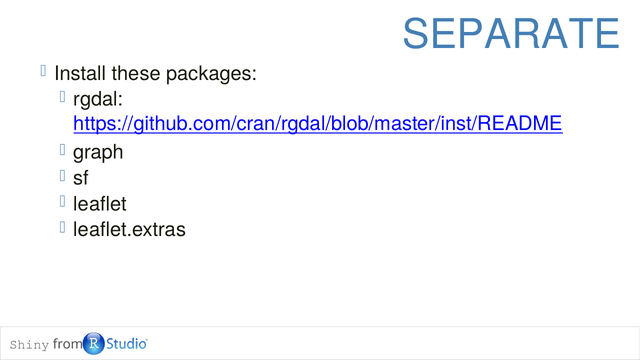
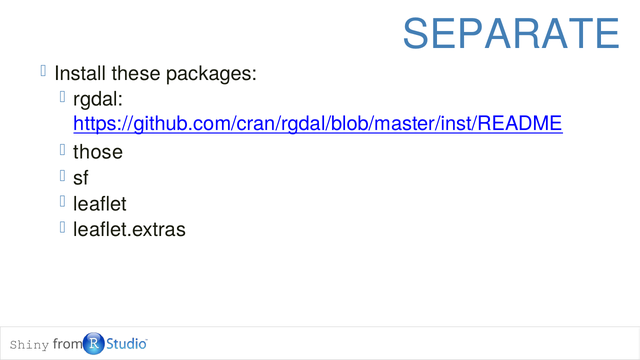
graph: graph -> those
